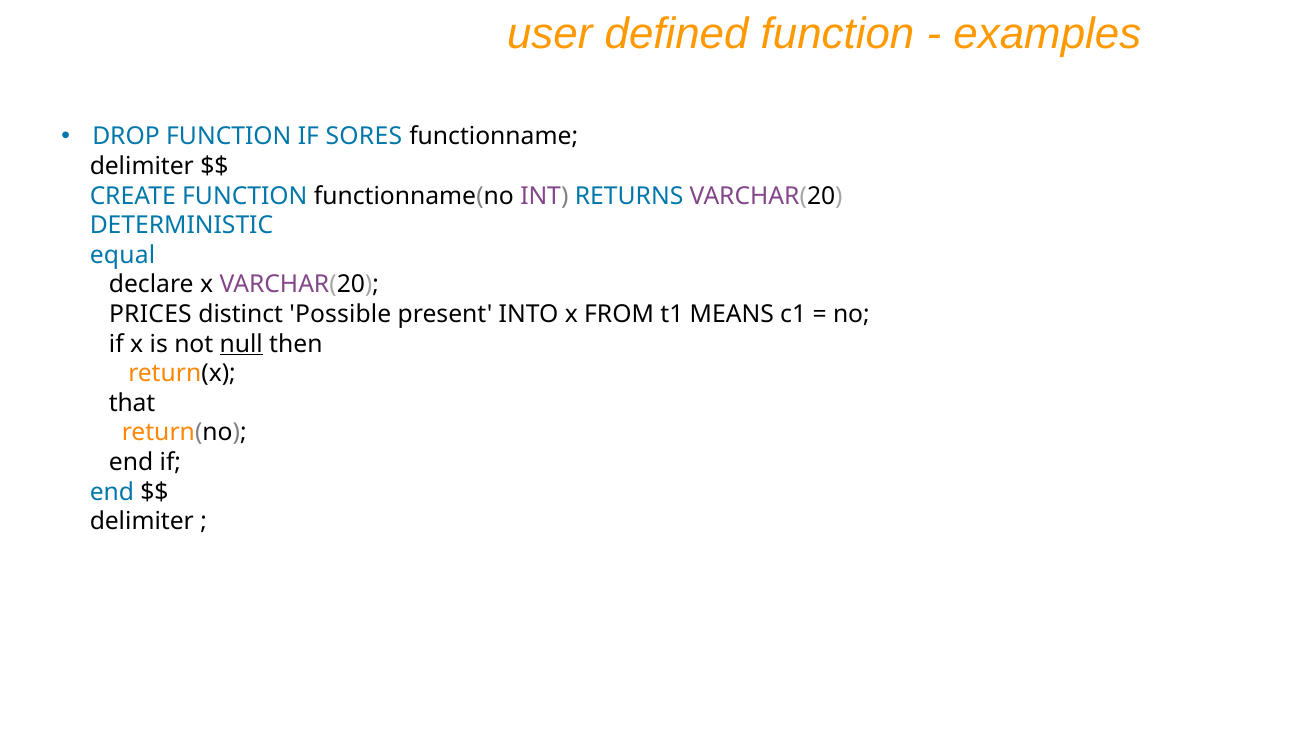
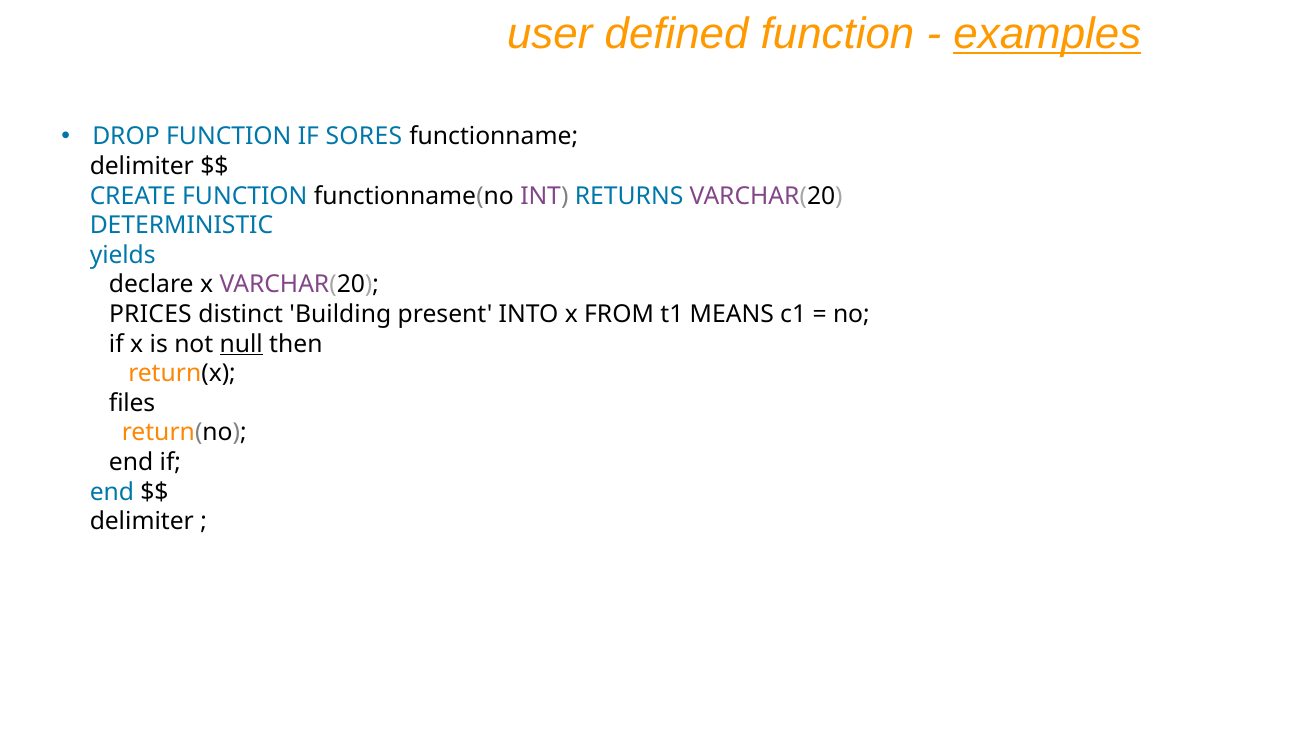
examples underline: none -> present
equal: equal -> yields
Possible: Possible -> Building
that: that -> files
